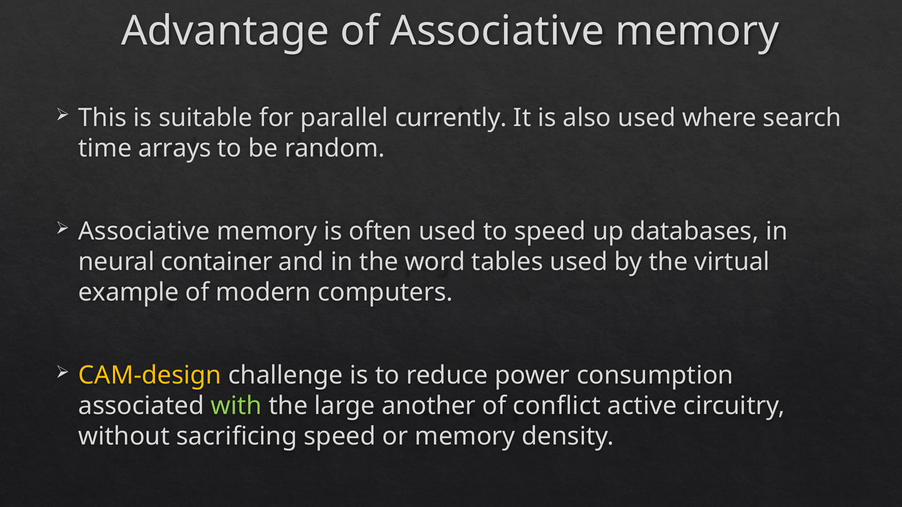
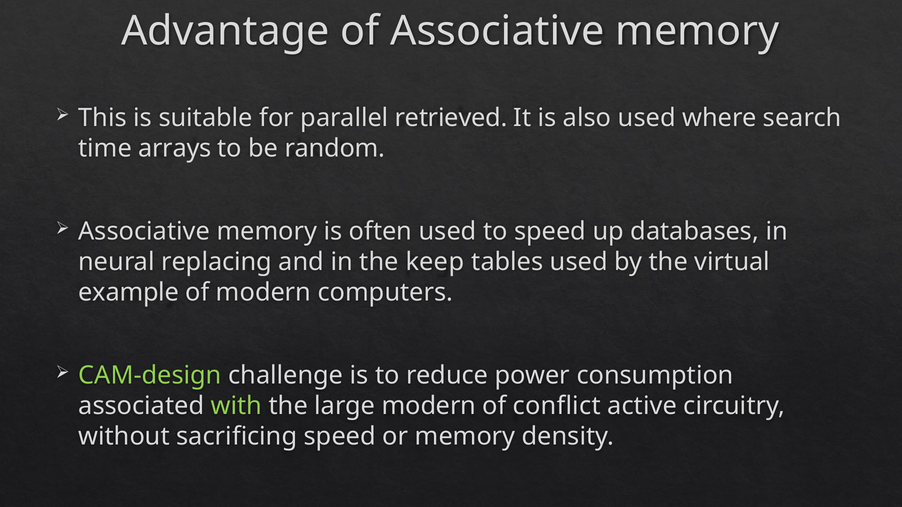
currently: currently -> retrieved
container: container -> replacing
word: word -> keep
CAM-design colour: yellow -> light green
large another: another -> modern
